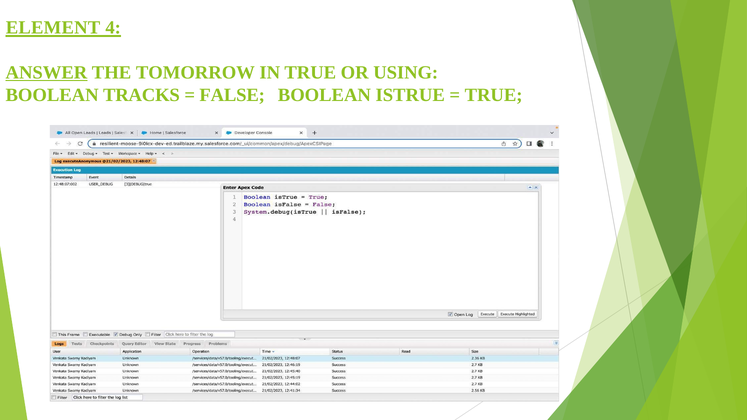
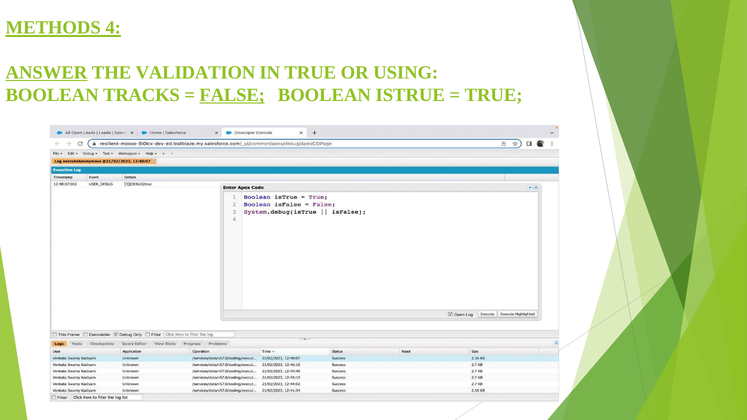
ELEMENT: ELEMENT -> METHODS
TOMORROW: TOMORROW -> VALIDATION
FALSE underline: none -> present
